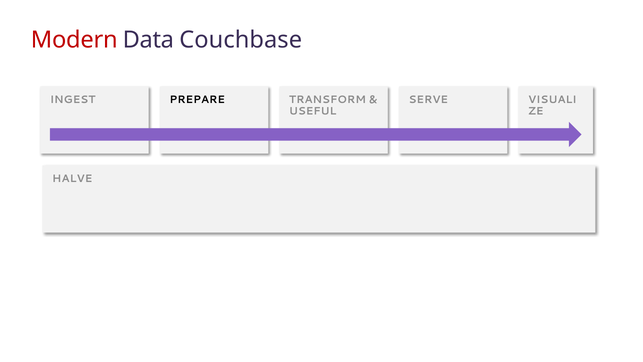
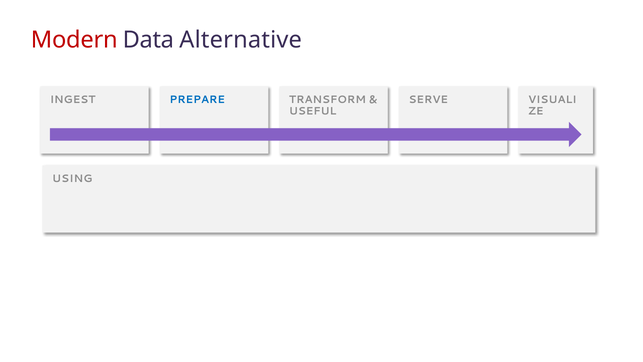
Couchbase: Couchbase -> Alternative
PREPARE colour: black -> blue
HALVE: HALVE -> USING
